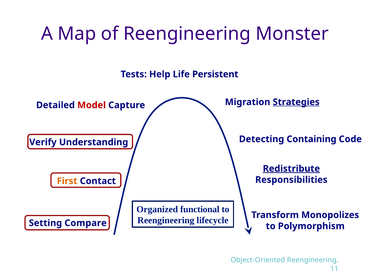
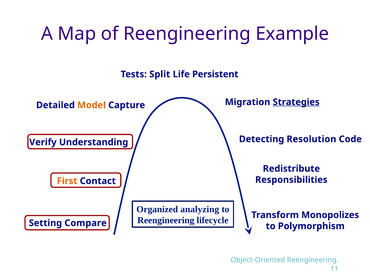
Monster: Monster -> Example
Help: Help -> Split
Model colour: red -> orange
Containing: Containing -> Resolution
Redistribute underline: present -> none
functional: functional -> analyzing
